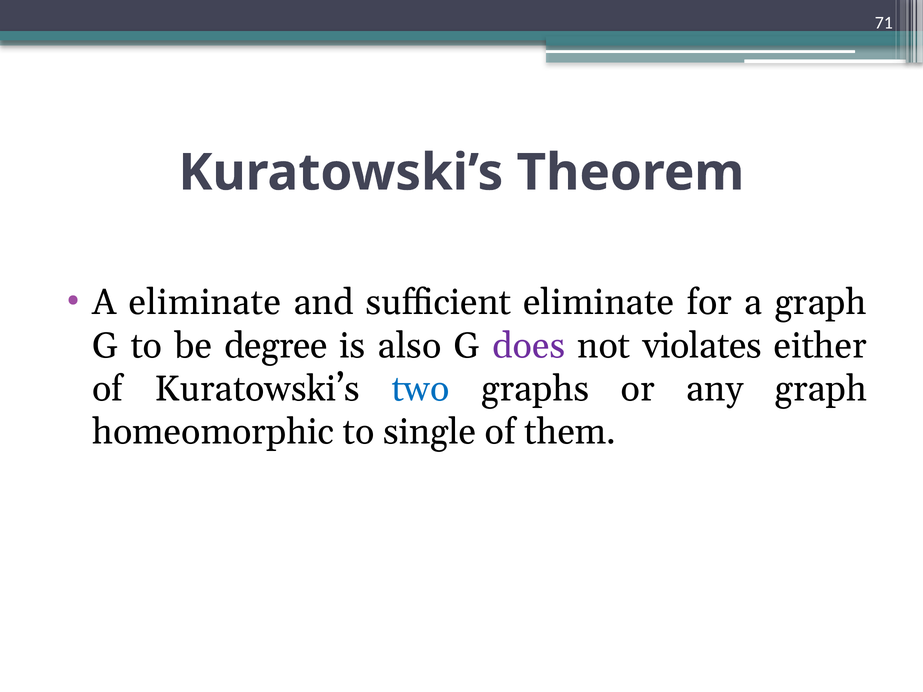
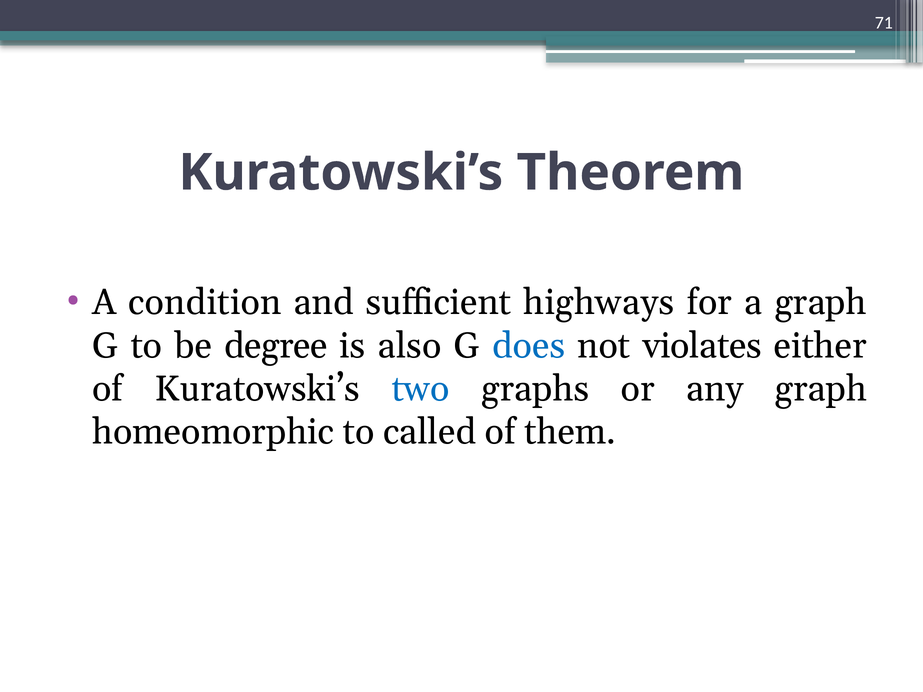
A eliminate: eliminate -> condition
sufficient eliminate: eliminate -> highways
does colour: purple -> blue
single: single -> called
